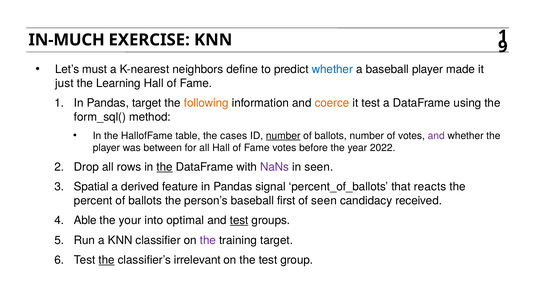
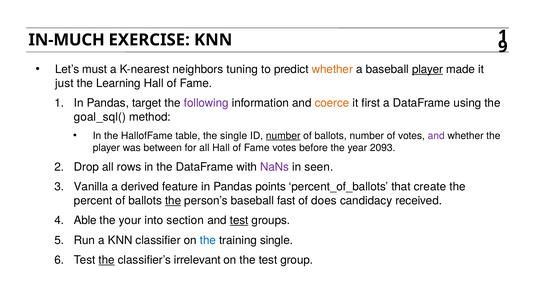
define: define -> tuning
whether at (332, 69) colour: blue -> orange
player at (428, 69) underline: none -> present
following colour: orange -> purple
it test: test -> first
form_sql(: form_sql( -> goal_sql(
the cases: cases -> single
2022: 2022 -> 2093
the at (165, 167) underline: present -> none
Spatial: Spatial -> Vanilla
signal: signal -> points
reacts: reacts -> create
the at (173, 200) underline: none -> present
first: first -> fast
of seen: seen -> does
optimal: optimal -> section
the at (208, 240) colour: purple -> blue
training target: target -> single
